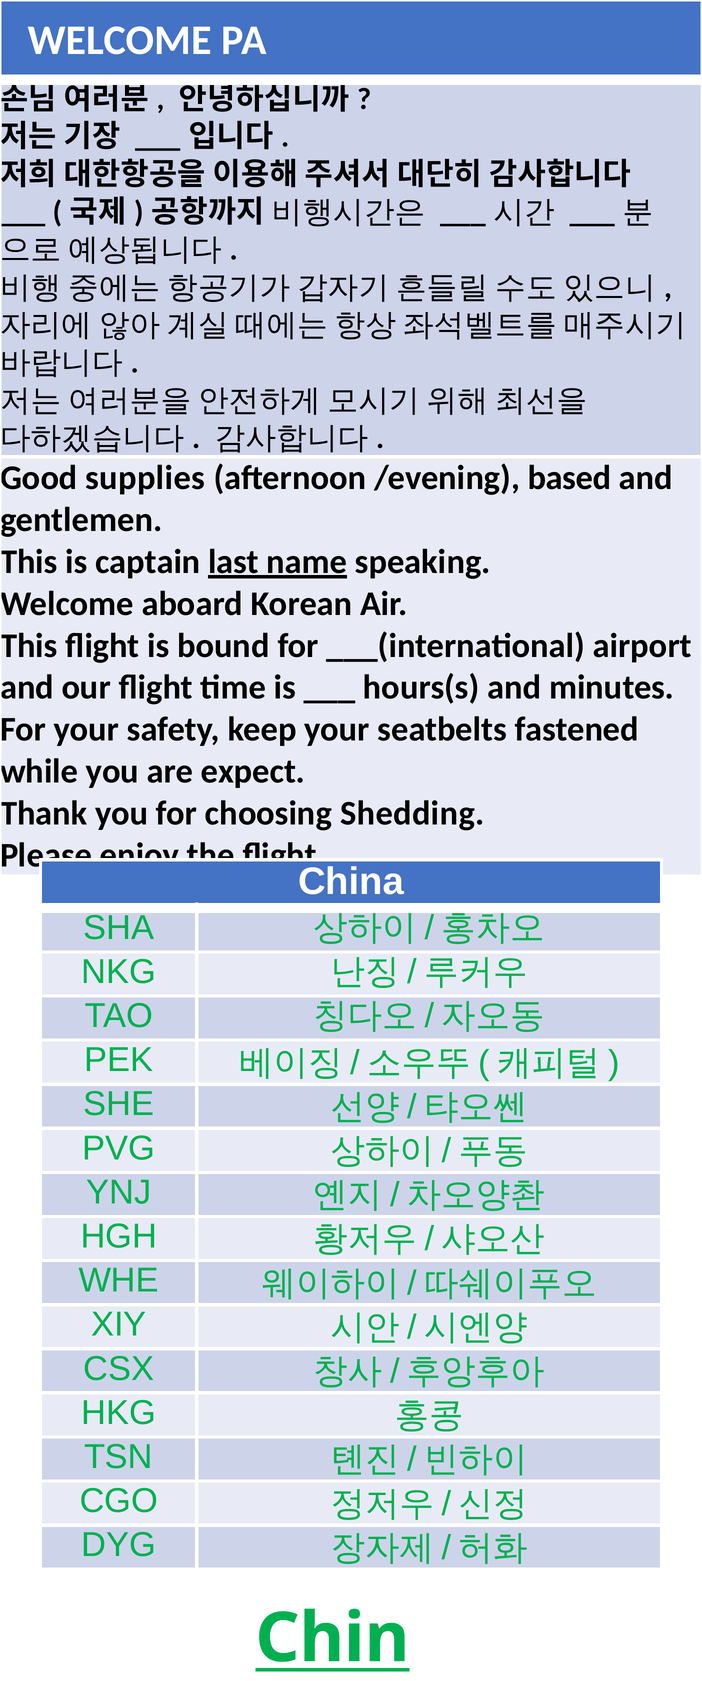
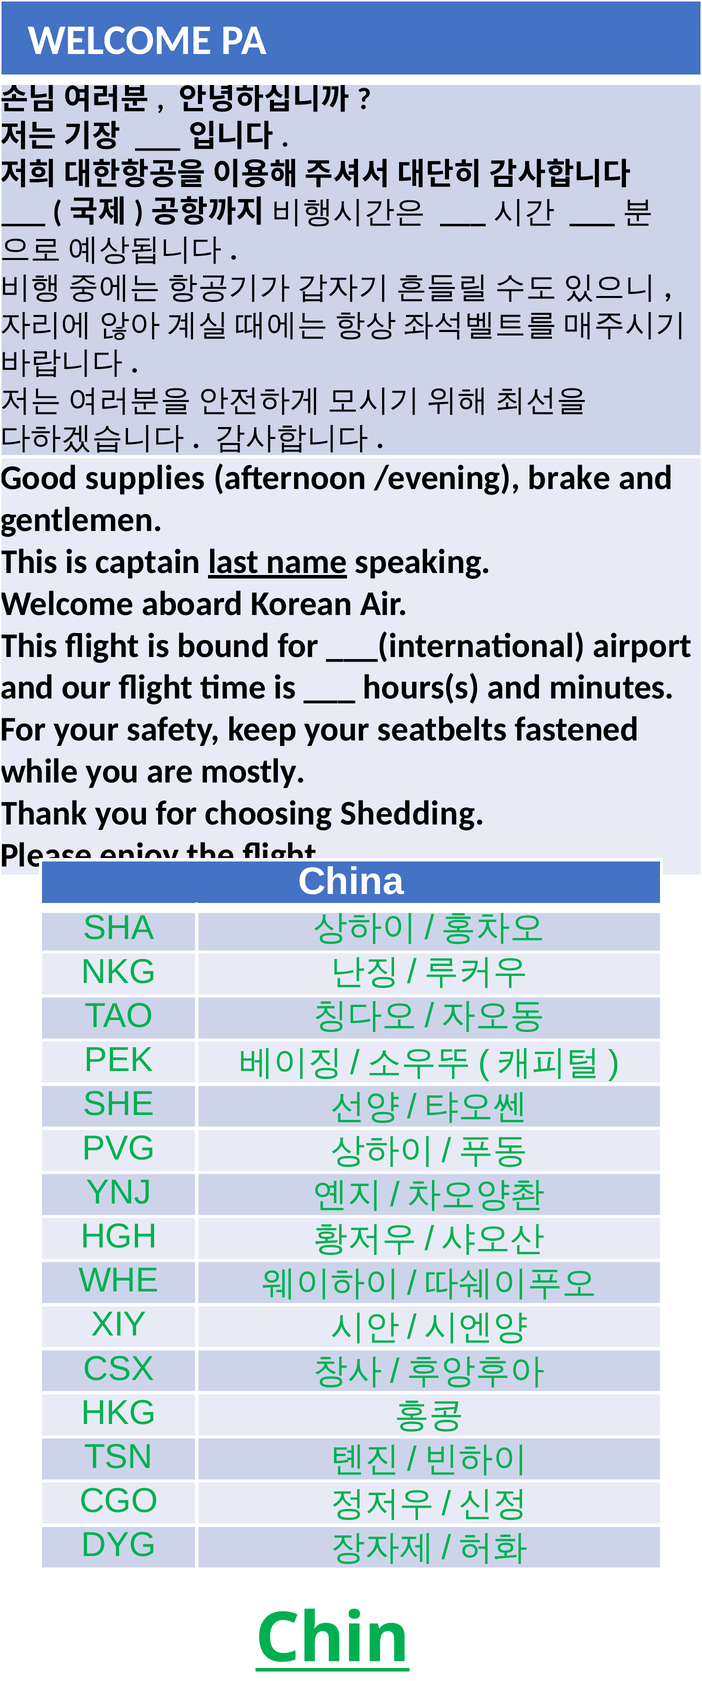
based: based -> brake
expect: expect -> mostly
